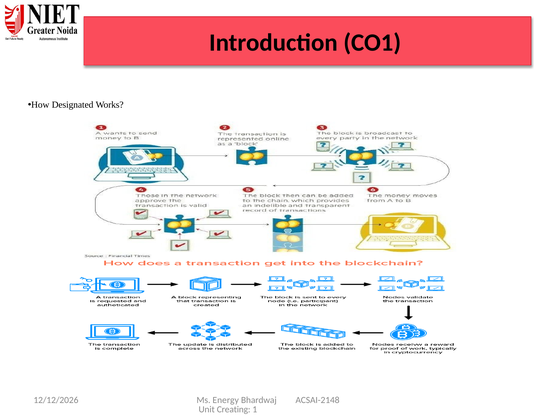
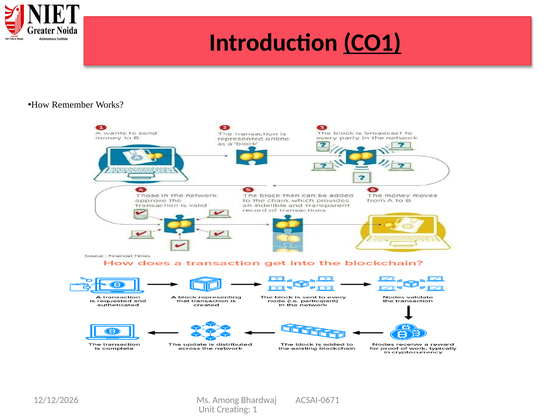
CO1 underline: none -> present
Designated: Designated -> Remember
Energy: Energy -> Among
ACSAI-2148: ACSAI-2148 -> ACSAI-0671
